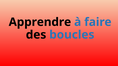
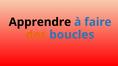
des colour: black -> orange
